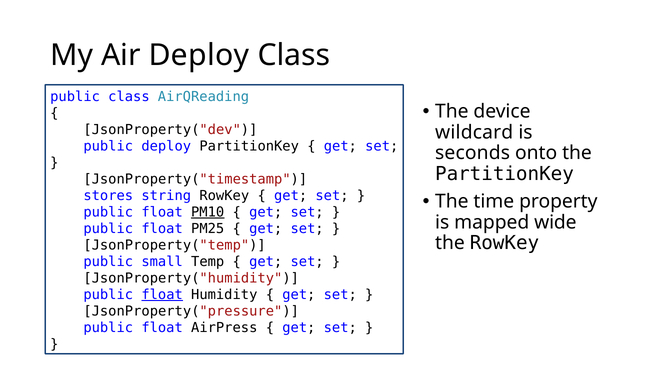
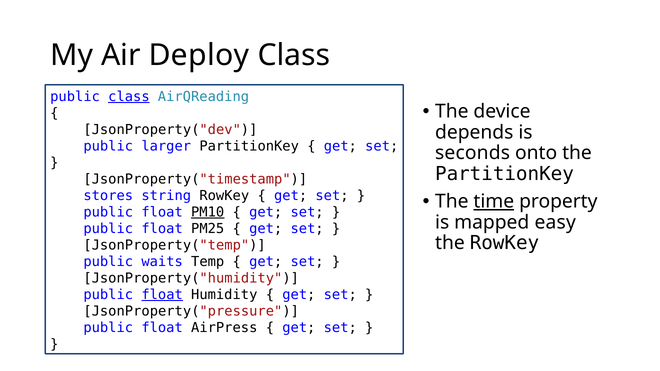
class at (129, 97) underline: none -> present
wildcard: wildcard -> depends
public deploy: deploy -> larger
time underline: none -> present
wide: wide -> easy
small: small -> waits
